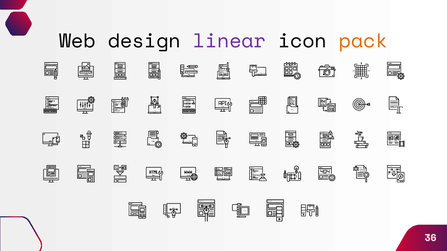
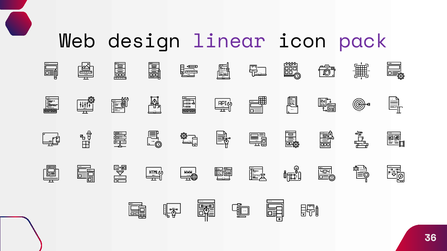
pack colour: orange -> purple
